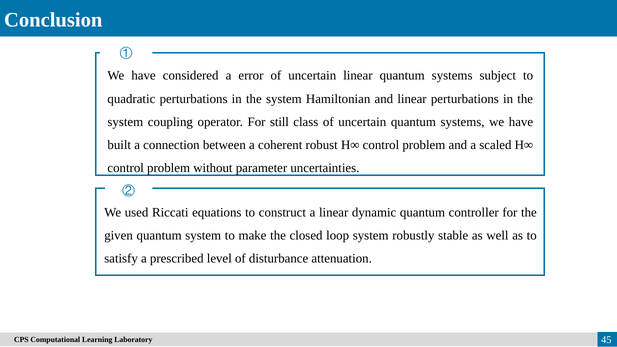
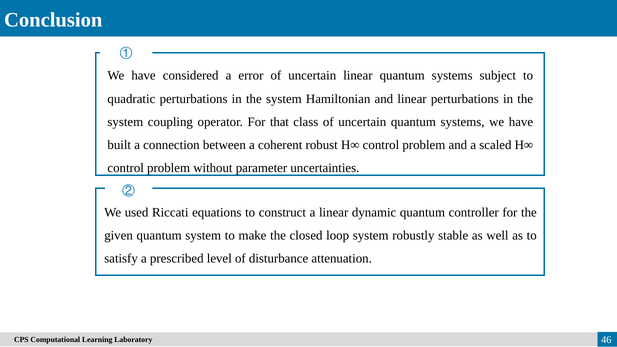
still: still -> that
45: 45 -> 46
